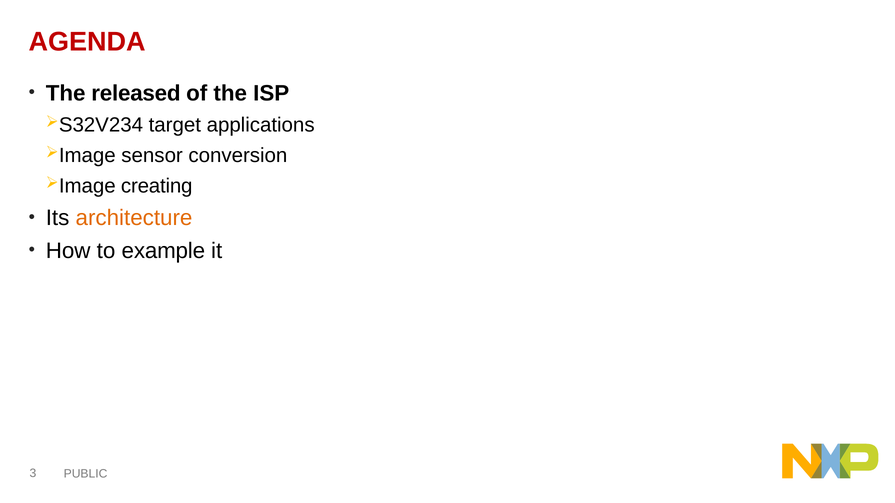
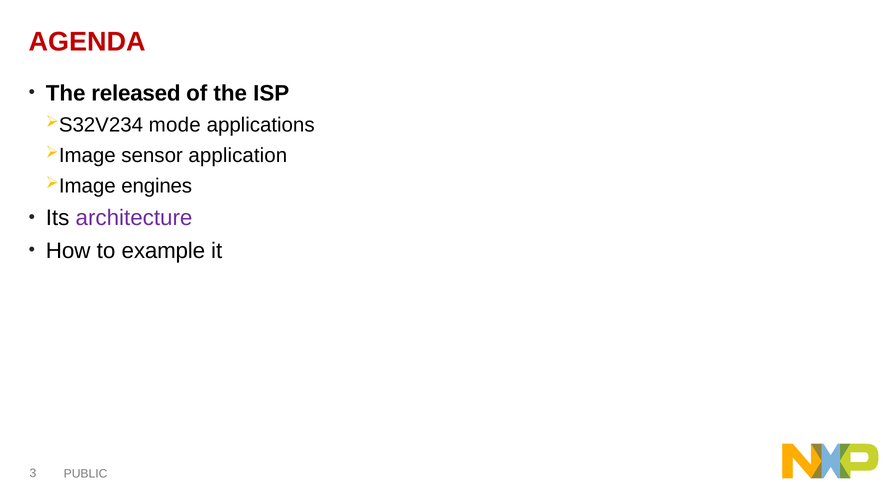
target: target -> mode
conversion: conversion -> application
creating: creating -> engines
architecture colour: orange -> purple
